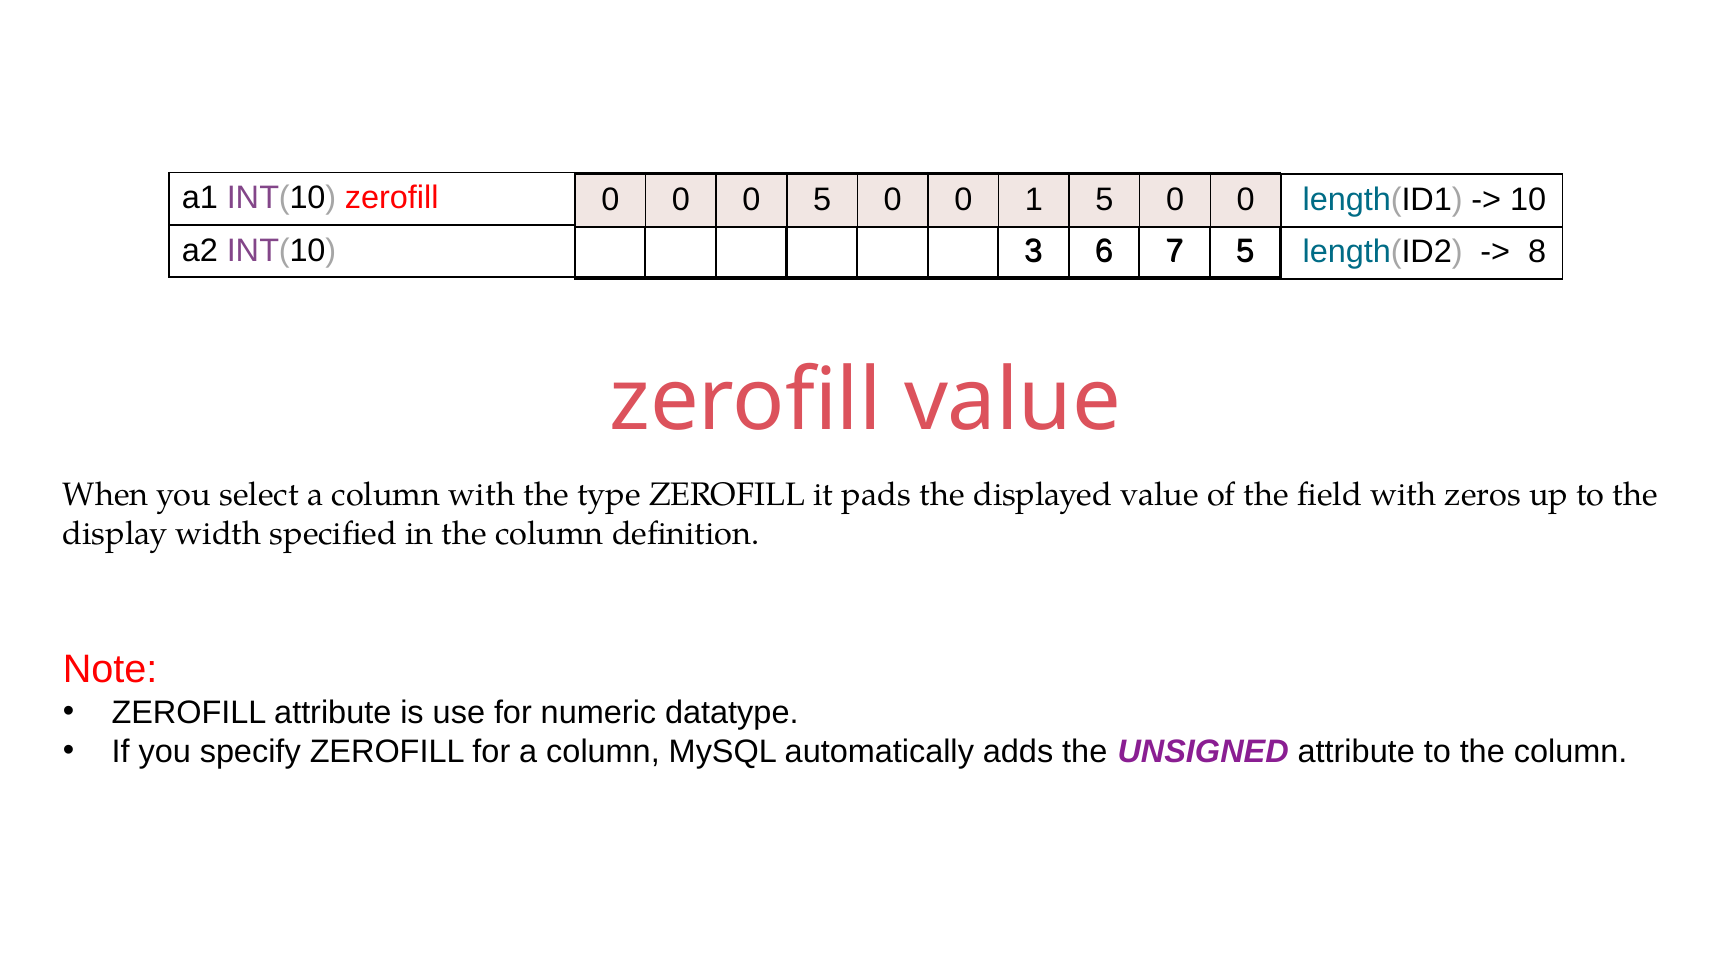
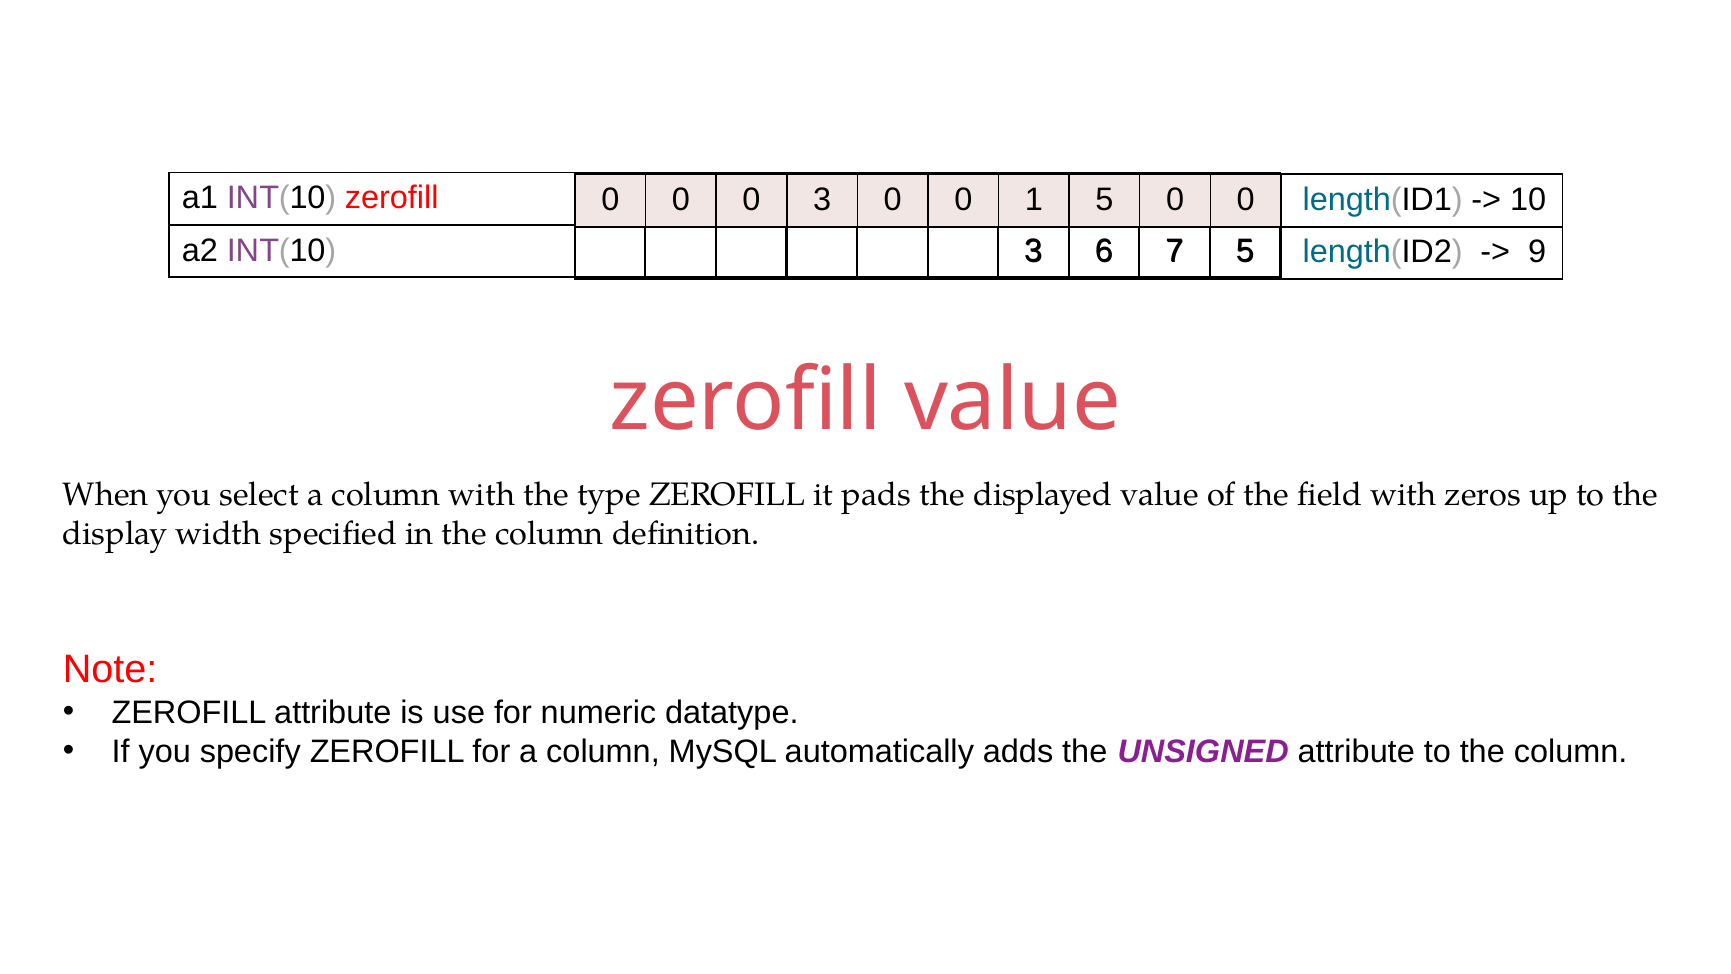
0 5: 5 -> 3
8: 8 -> 9
